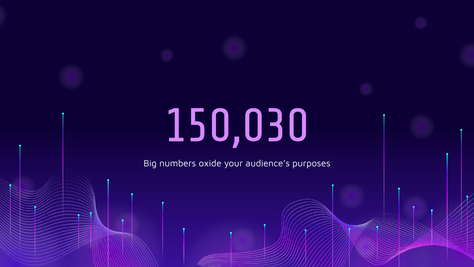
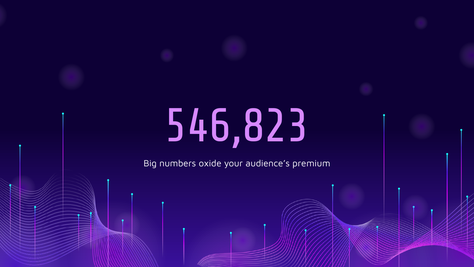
150,030: 150,030 -> 546,823
purposes: purposes -> premium
